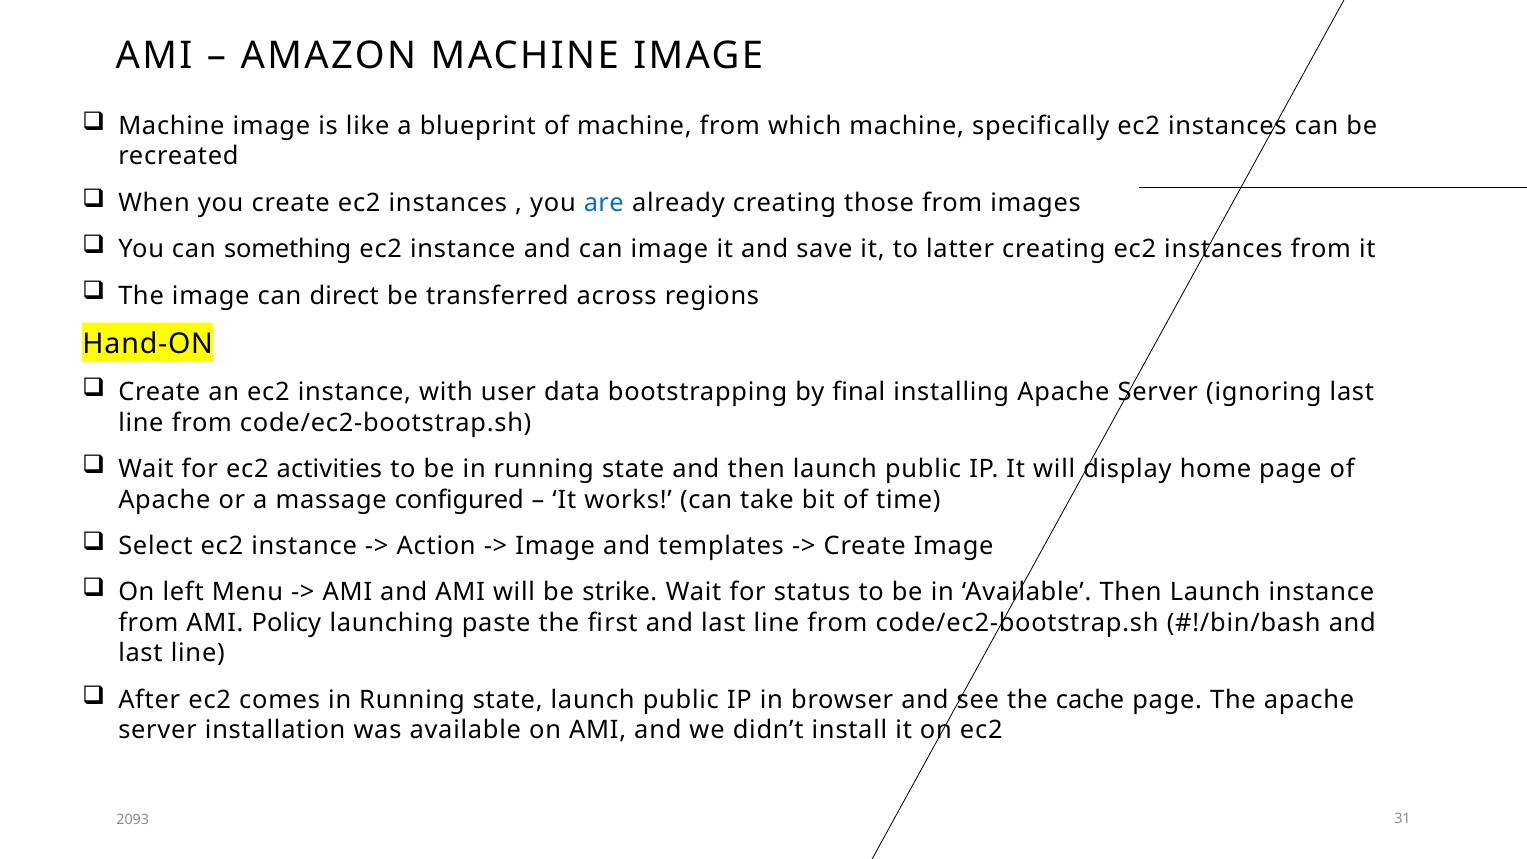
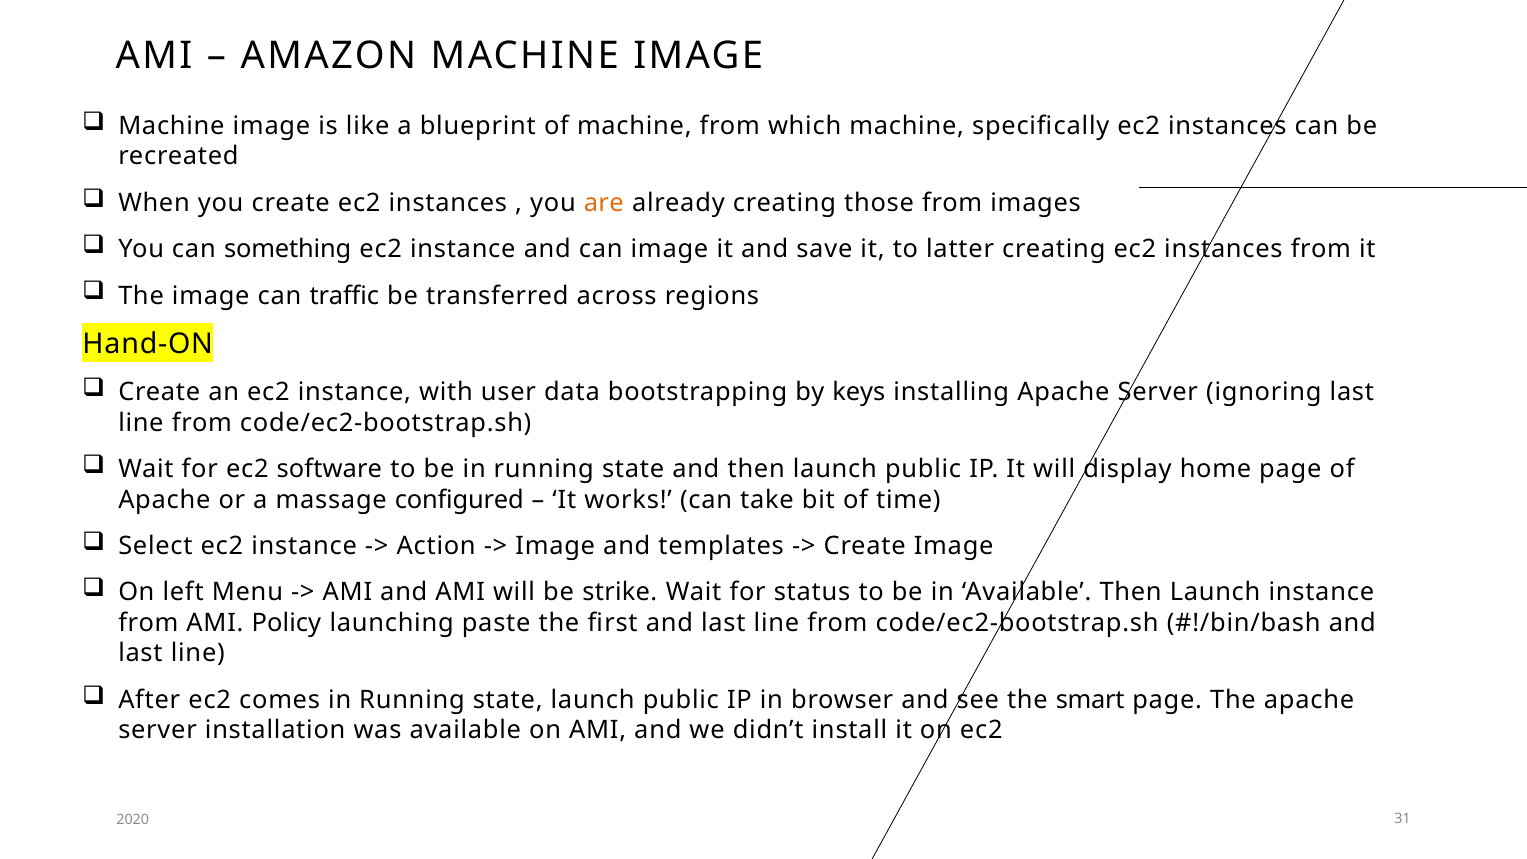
are colour: blue -> orange
direct: direct -> traffic
final: final -> keys
activities: activities -> software
cache: cache -> smart
2093: 2093 -> 2020
